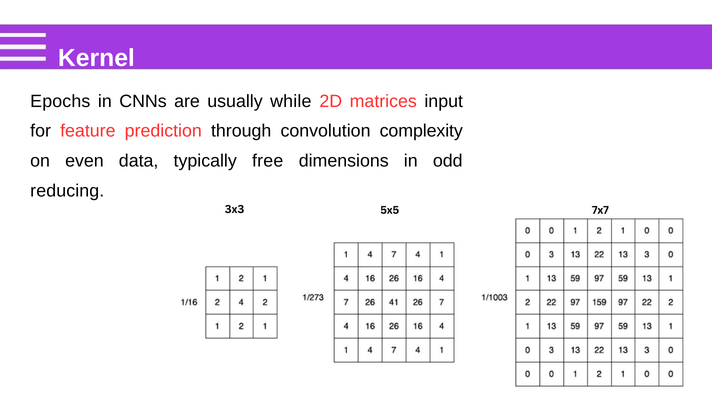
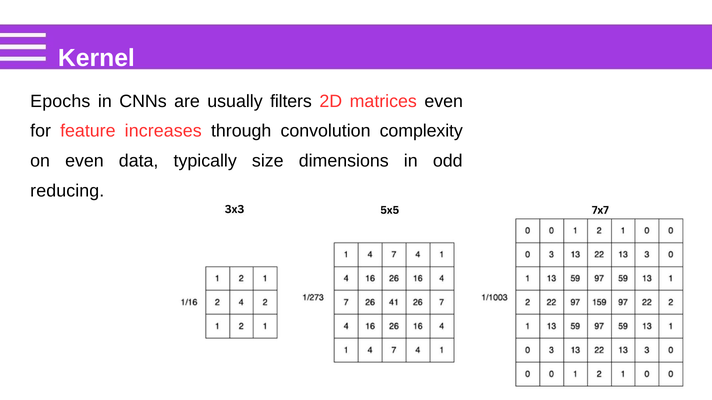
while: while -> filters
matrices input: input -> even
prediction: prediction -> increases
free: free -> size
